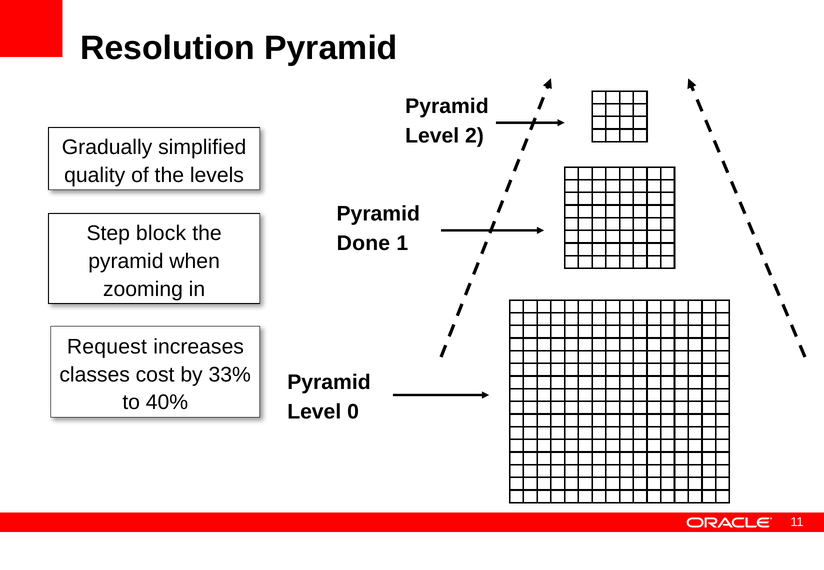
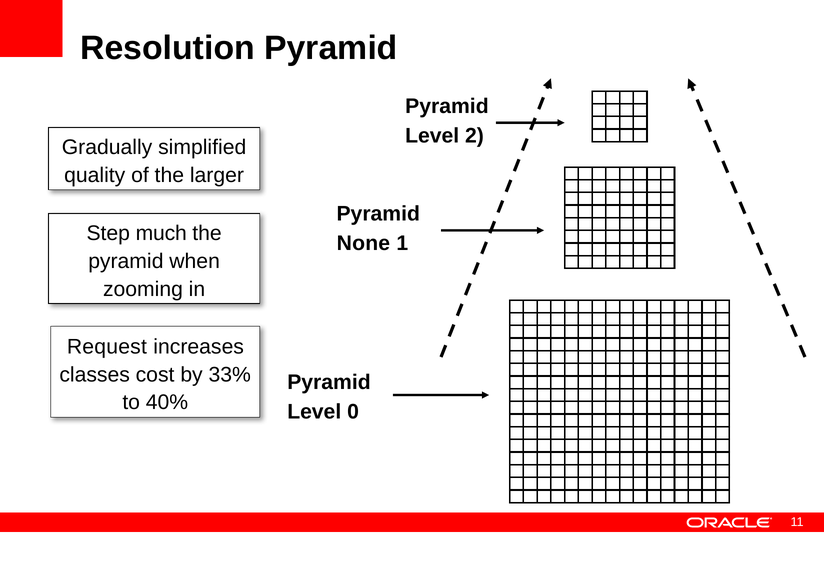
levels: levels -> larger
block: block -> much
Done: Done -> None
